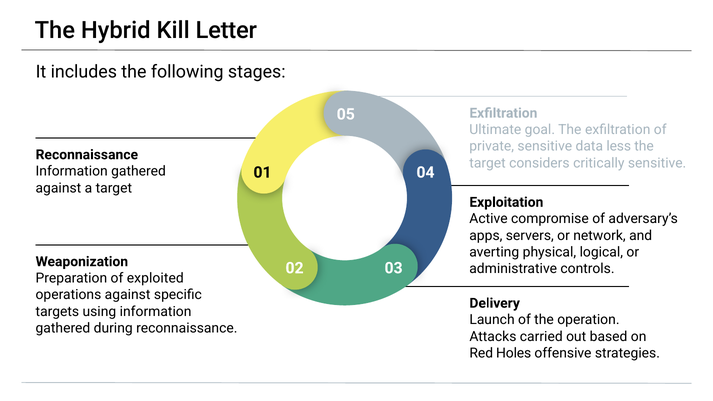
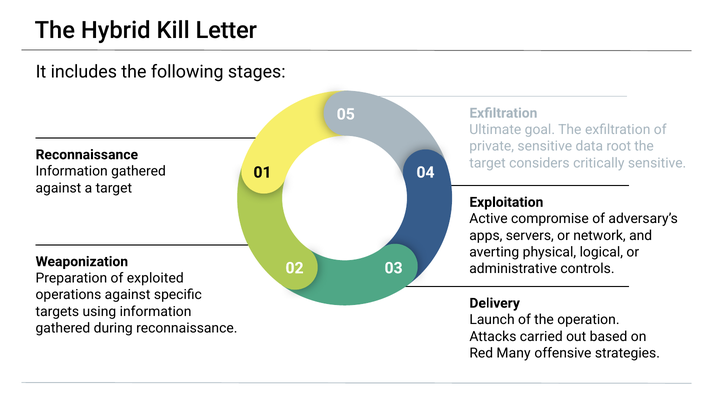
less: less -> root
Holes: Holes -> Many
